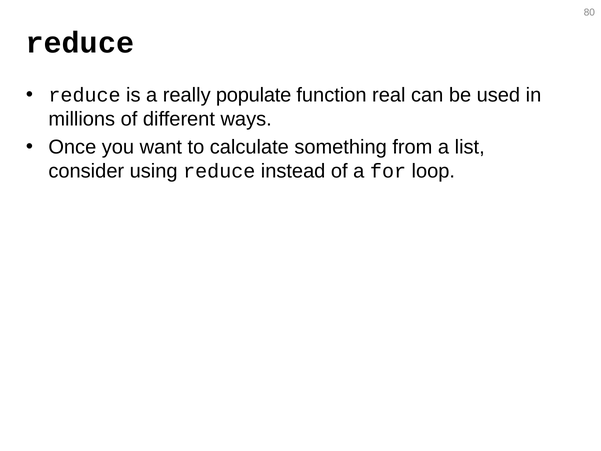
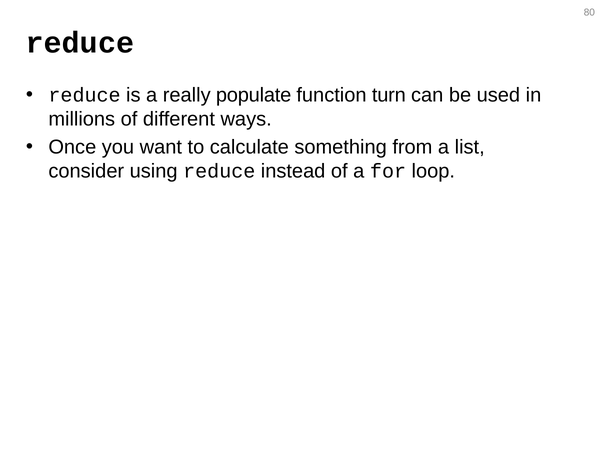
real: real -> turn
